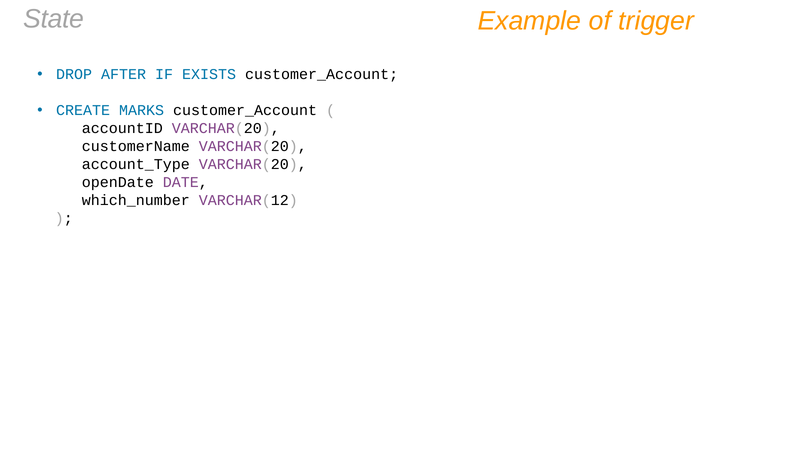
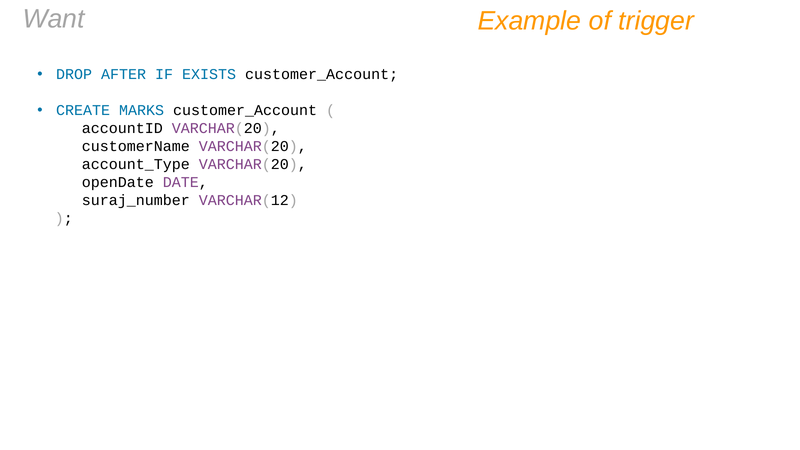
State: State -> Want
which_number: which_number -> suraj_number
